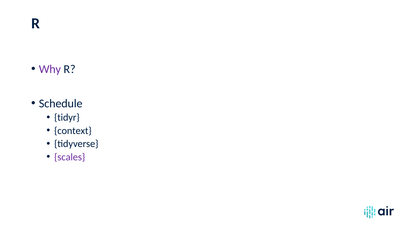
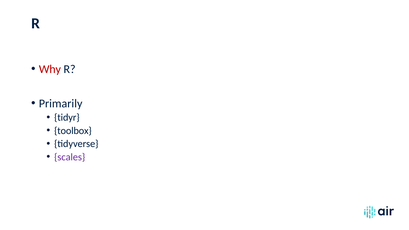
Why colour: purple -> red
Schedule: Schedule -> Primarily
context: context -> toolbox
